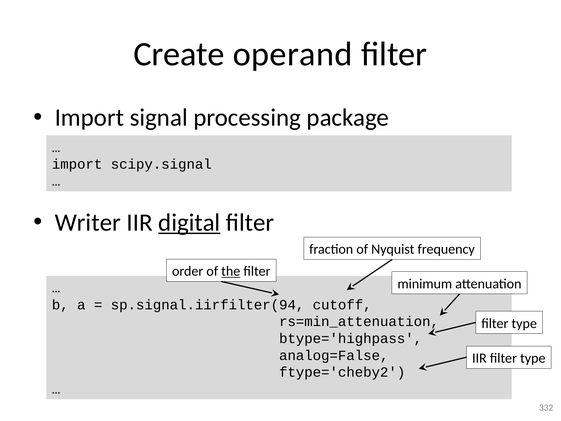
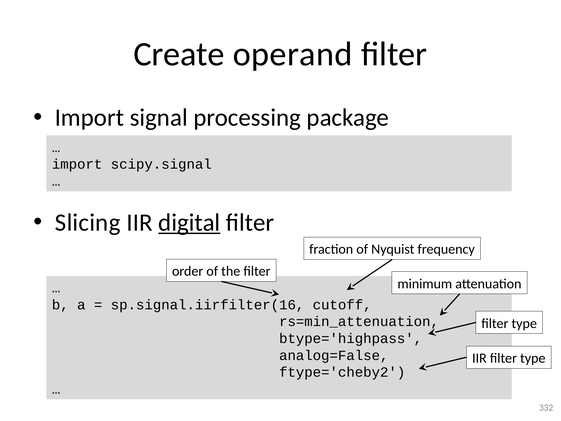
Writer: Writer -> Slicing
the underline: present -> none
sp.signal.iirfilter(94: sp.signal.iirfilter(94 -> sp.signal.iirfilter(16
